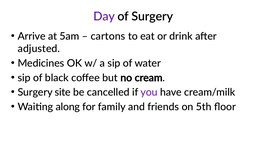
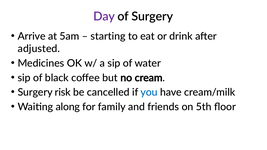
cartons: cartons -> starting
site: site -> risk
you colour: purple -> blue
